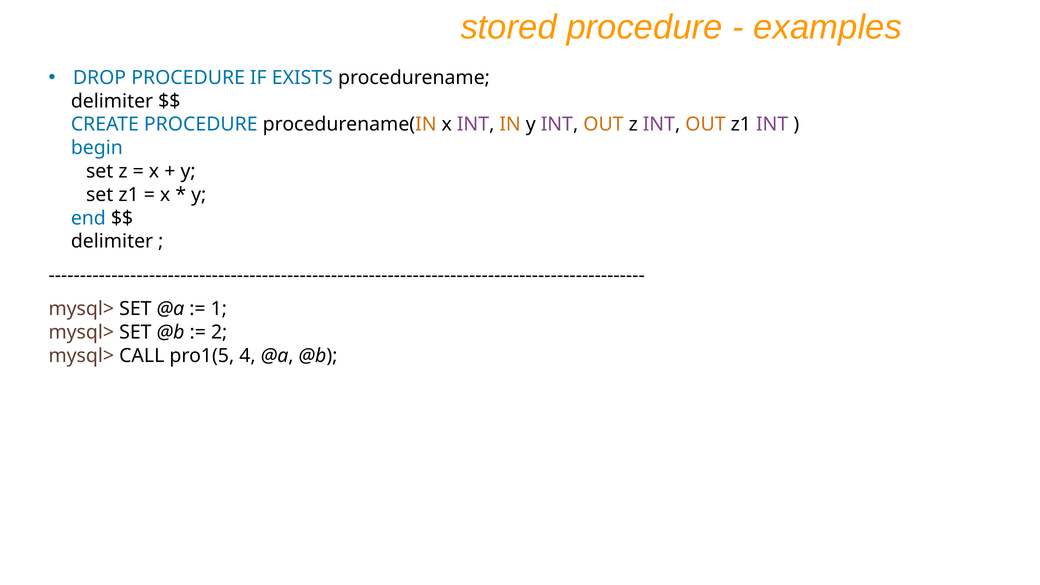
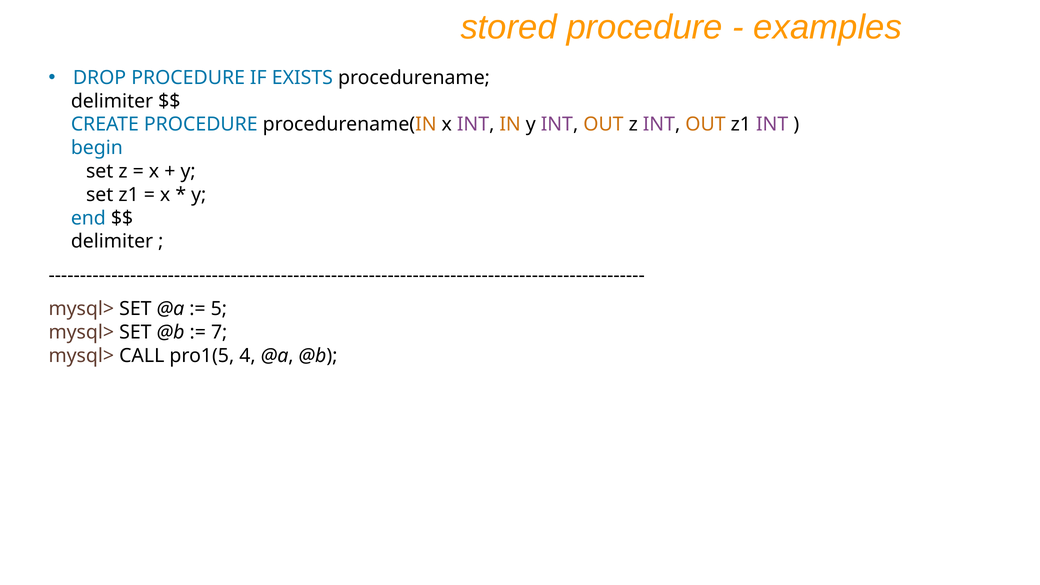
1: 1 -> 5
2: 2 -> 7
